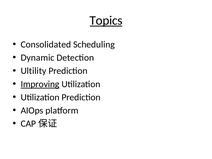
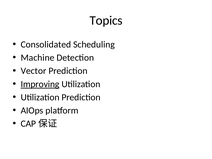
Topics underline: present -> none
Dynamic: Dynamic -> Machine
Ultility: Ultility -> Vector
